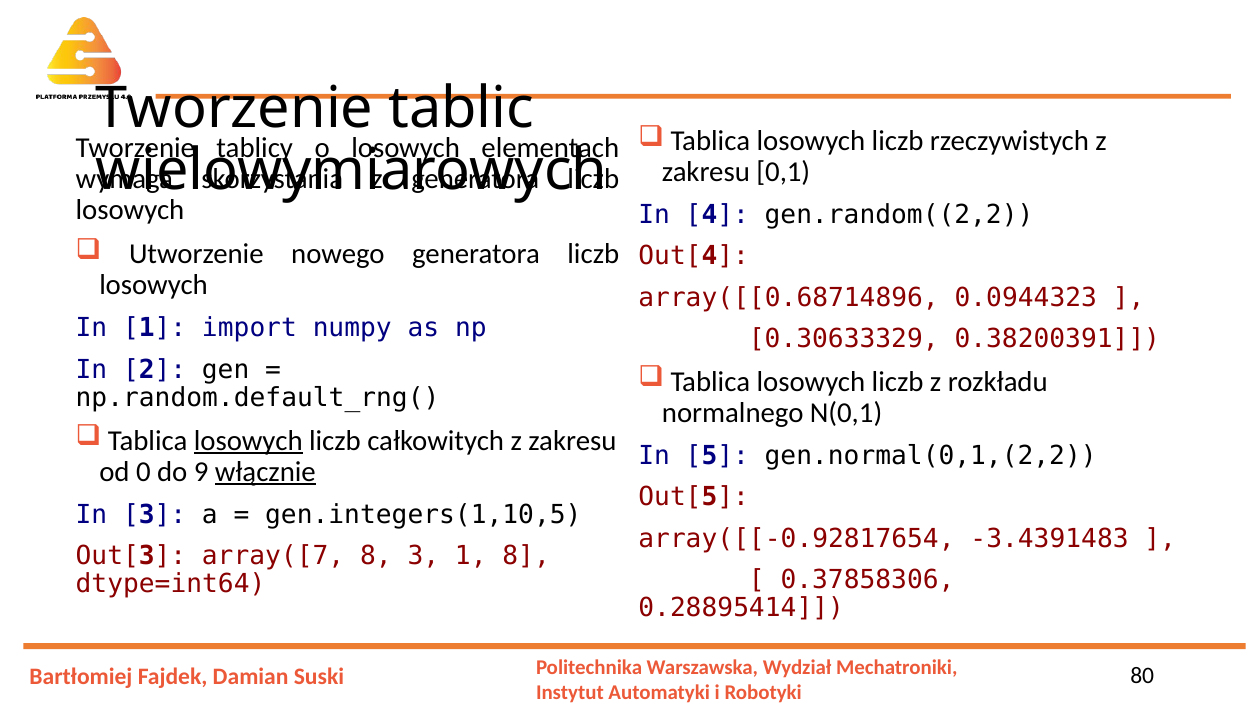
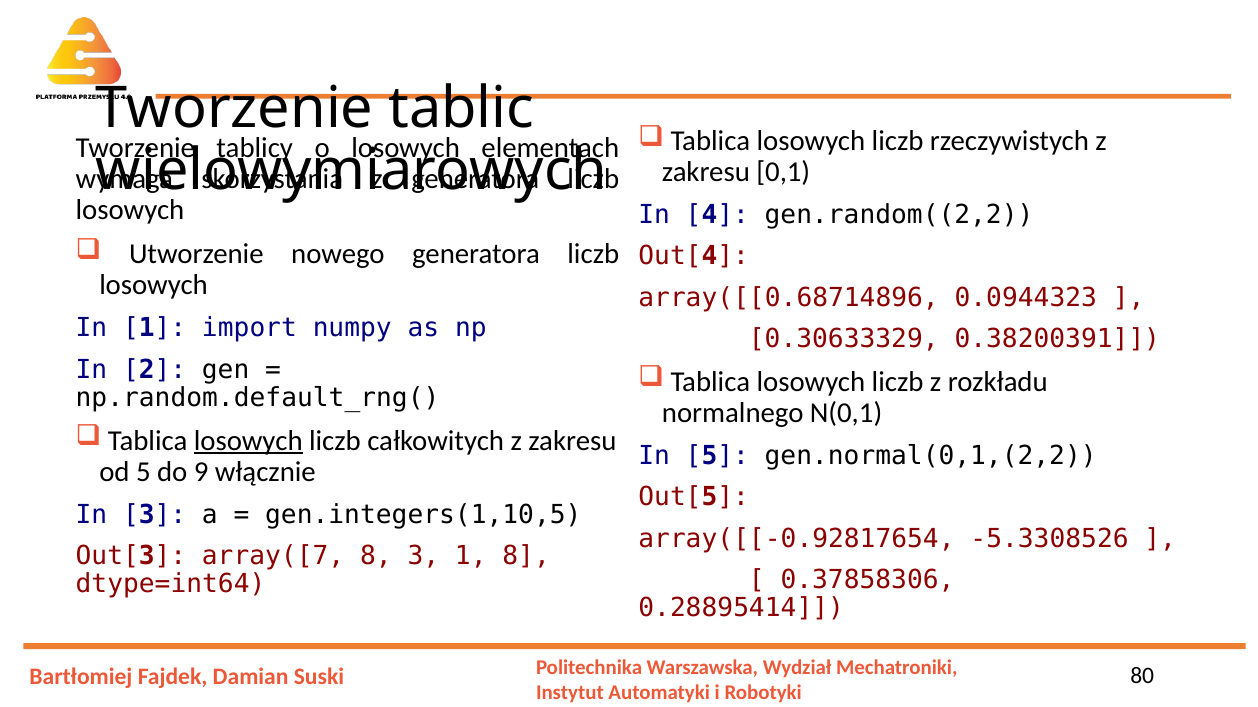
od 0: 0 -> 5
włącznie underline: present -> none
-3.4391483: -3.4391483 -> -5.3308526
